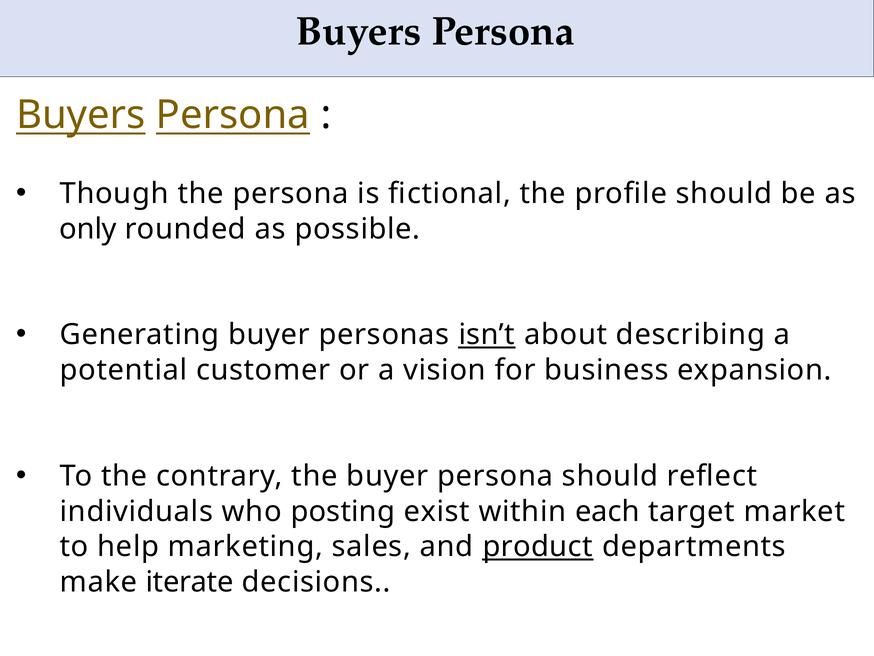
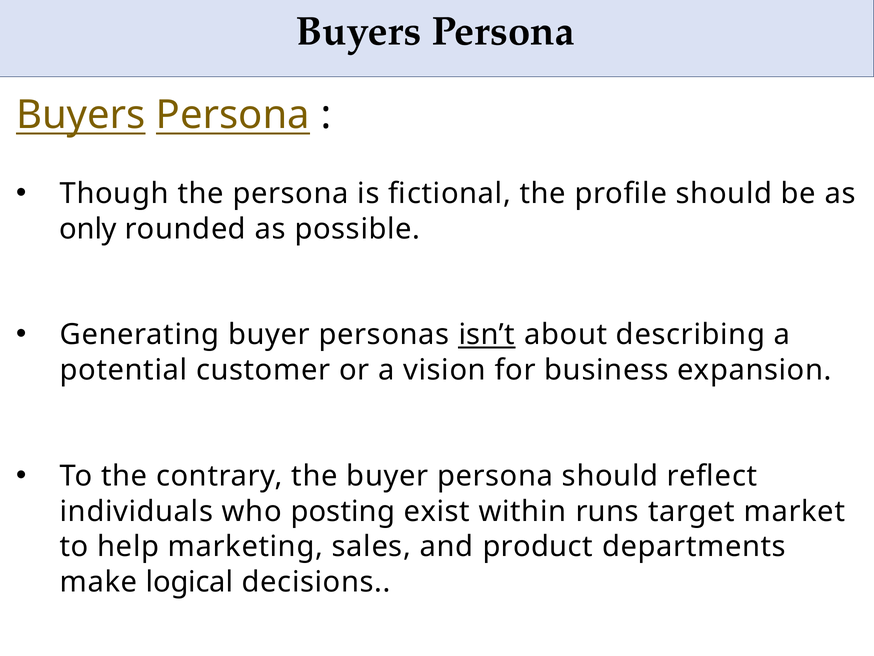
each: each -> runs
product underline: present -> none
iterate: iterate -> logical
